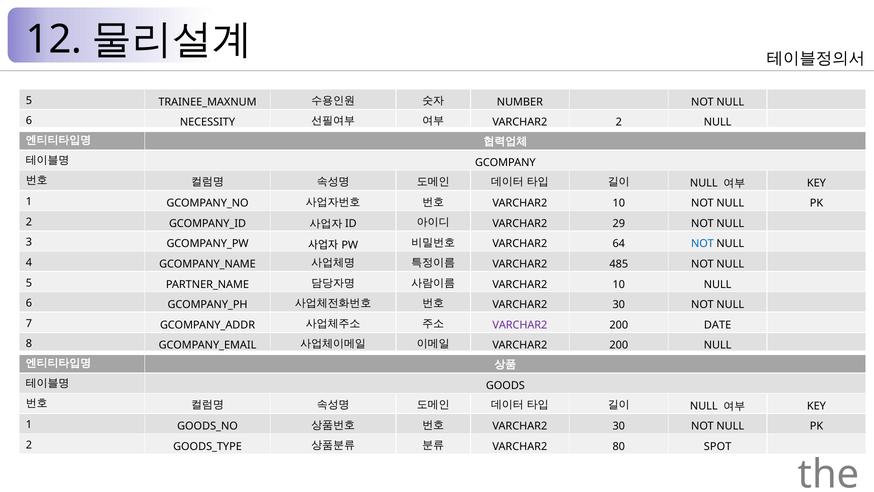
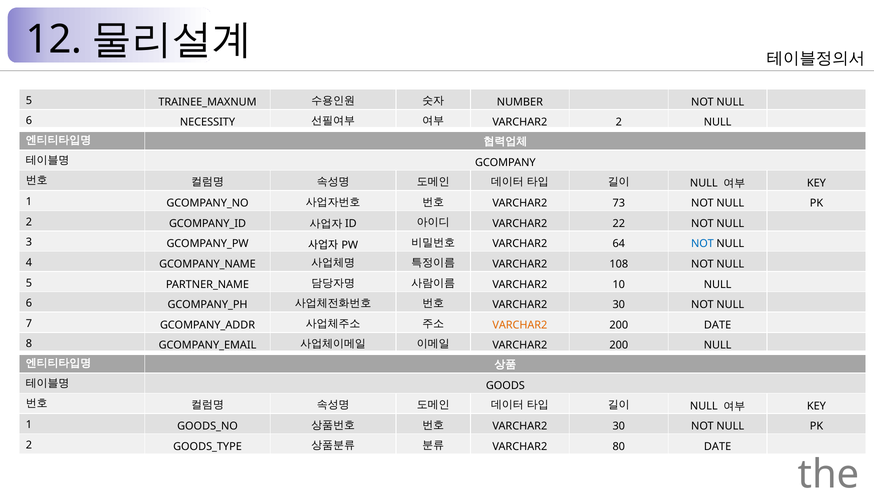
10 at (619, 203): 10 -> 73
29: 29 -> 22
485: 485 -> 108
VARCHAR2 at (520, 325) colour: purple -> orange
80 SPOT: SPOT -> DATE
